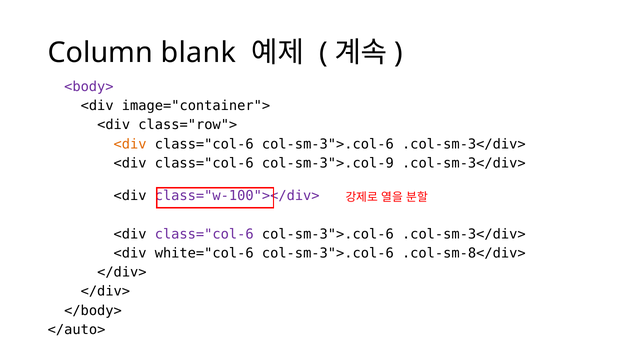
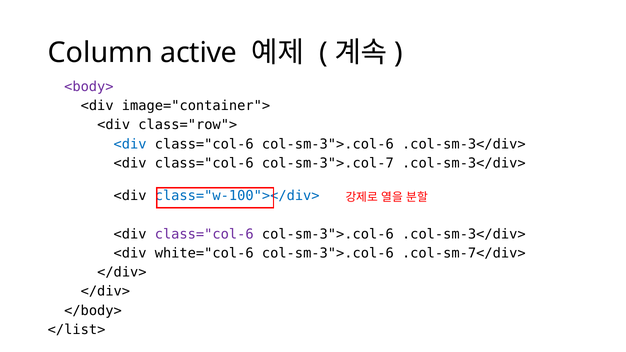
blank: blank -> active
<div at (130, 144) colour: orange -> blue
col-sm-3">.col-9: col-sm-3">.col-9 -> col-sm-3">.col-7
class="w-100"></div> colour: purple -> blue
.col-sm-8</div>: .col-sm-8</div> -> .col-sm-7</div>
</auto>: </auto> -> </list>
